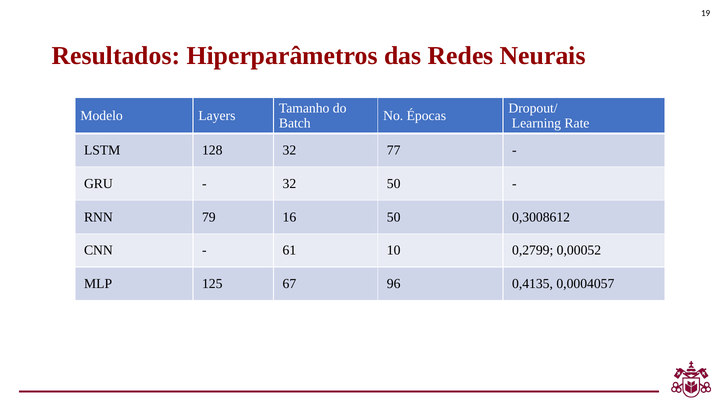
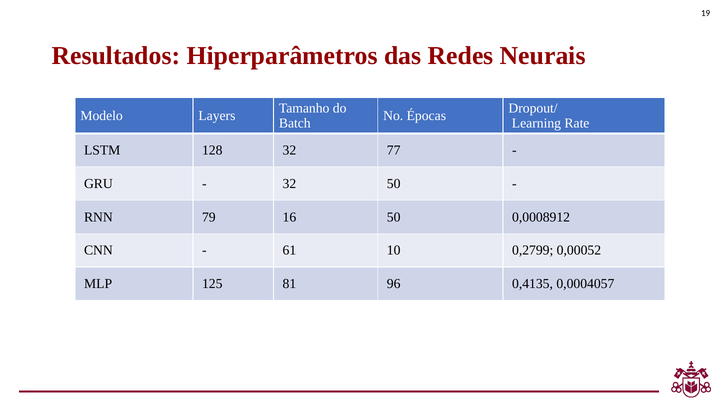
0,3008612: 0,3008612 -> 0,0008912
67: 67 -> 81
